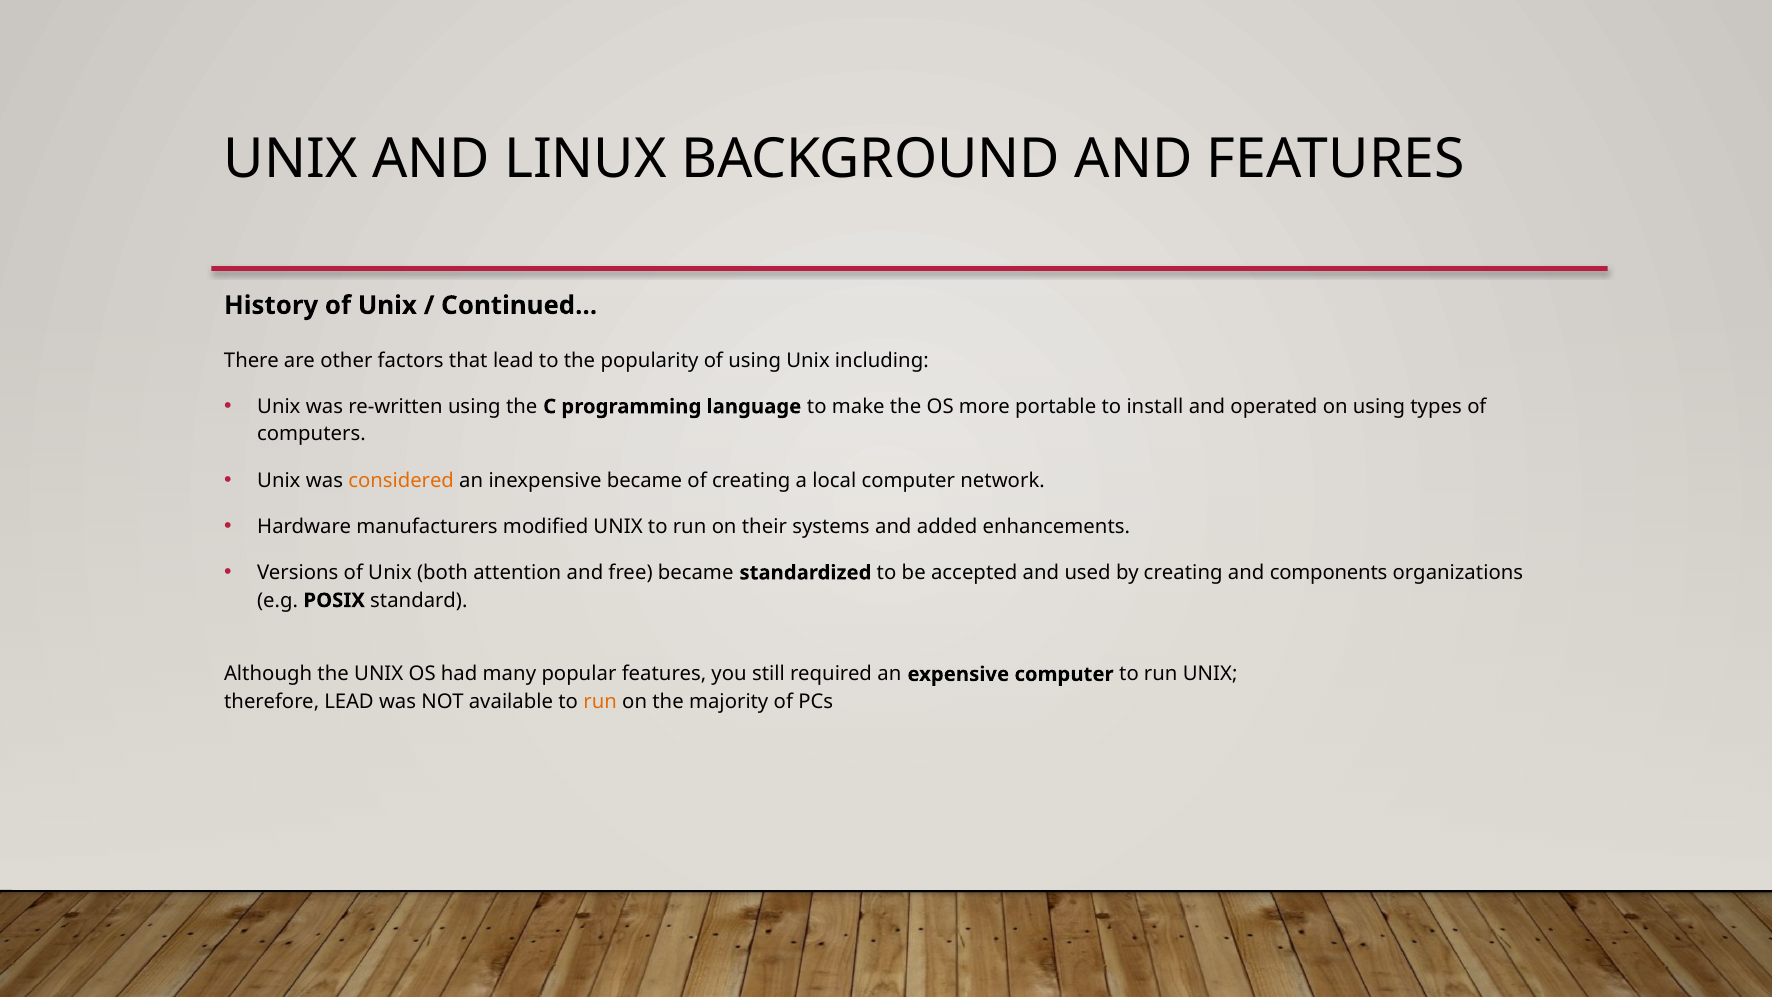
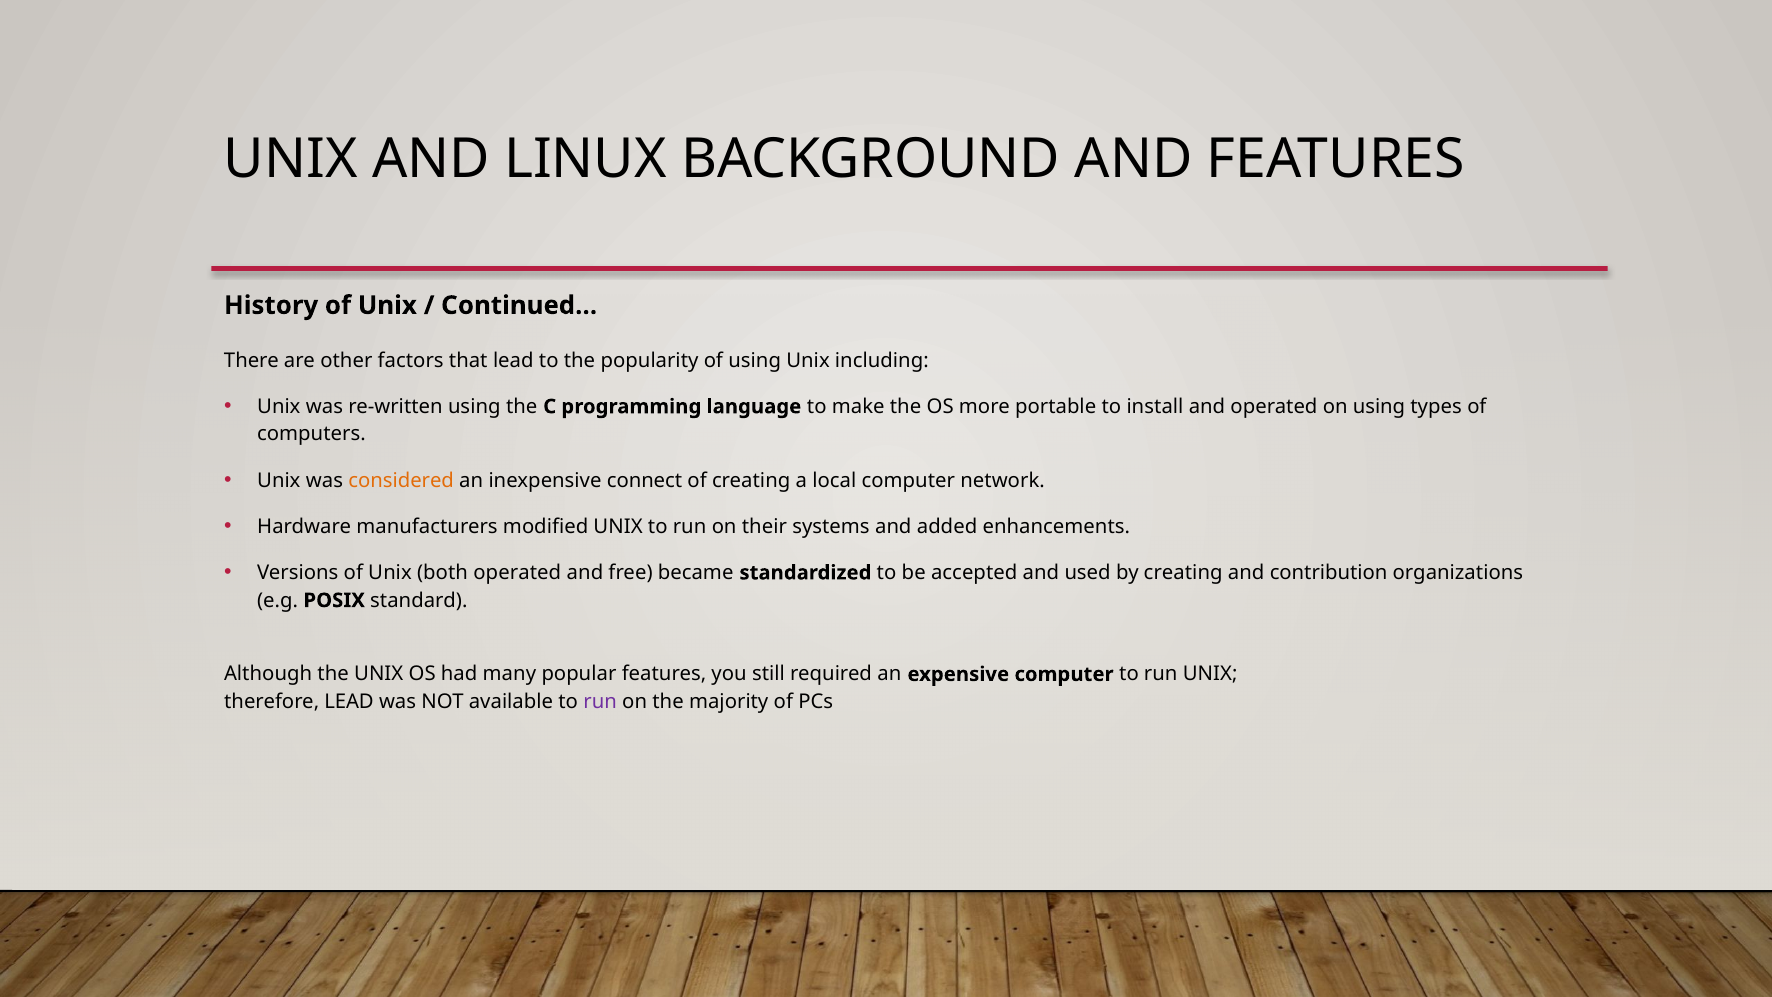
inexpensive became: became -> connect
both attention: attention -> operated
components: components -> contribution
run at (600, 702) colour: orange -> purple
